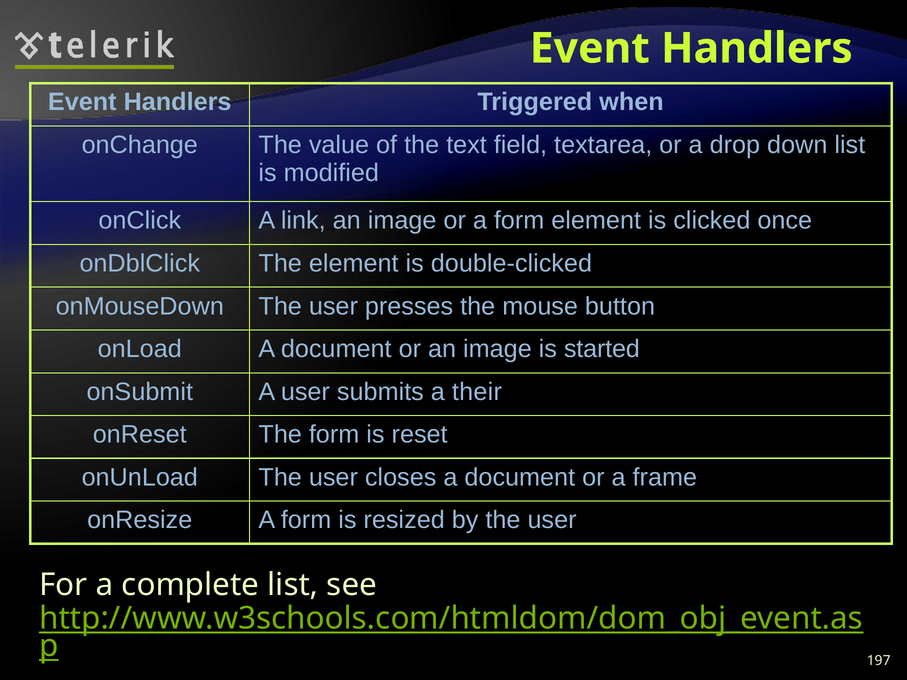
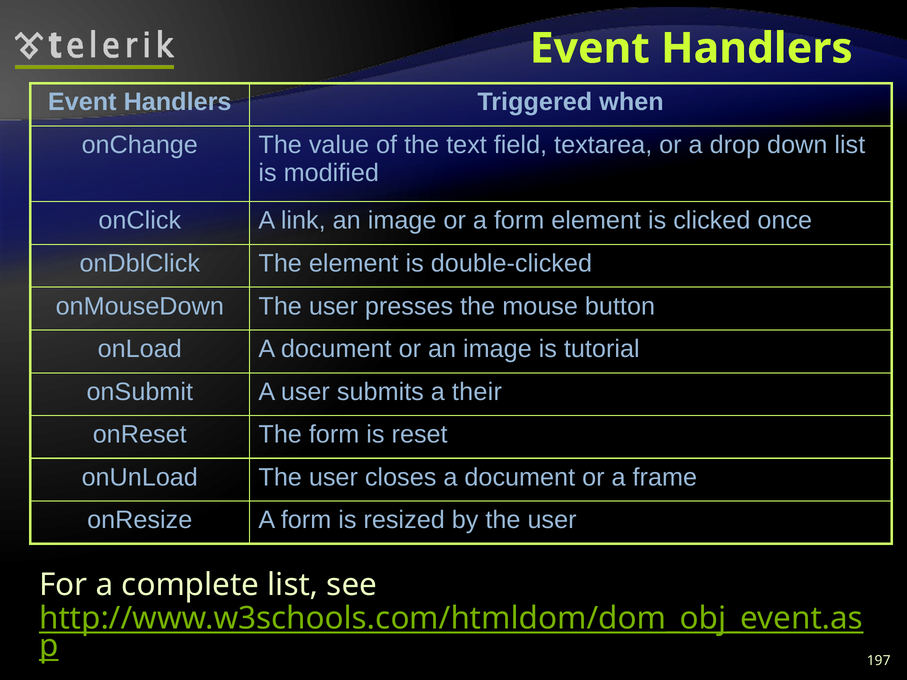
started: started -> tutorial
